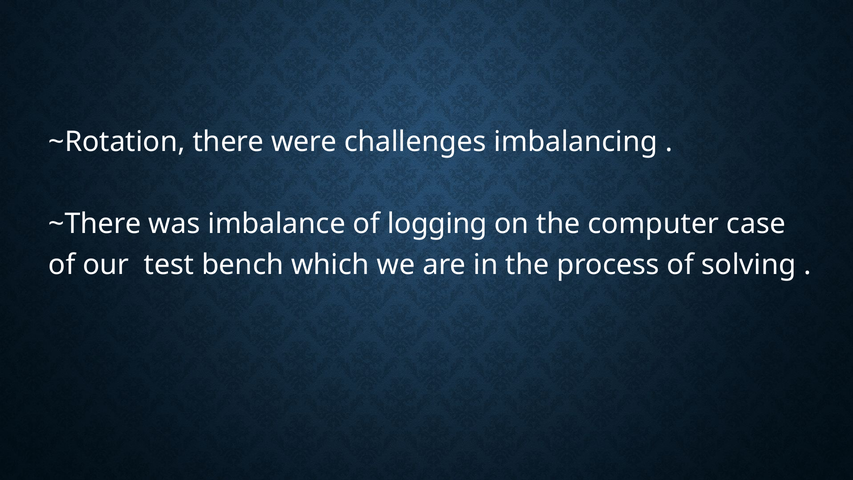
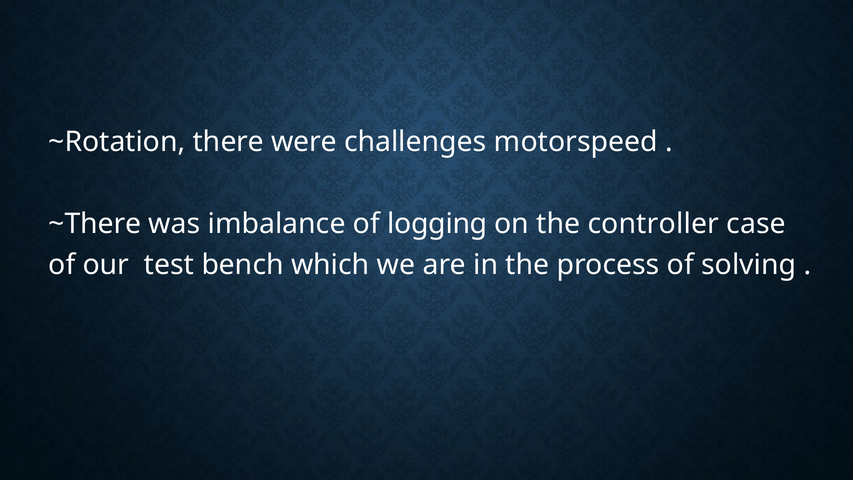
imbalancing: imbalancing -> motorspeed
computer: computer -> controller
